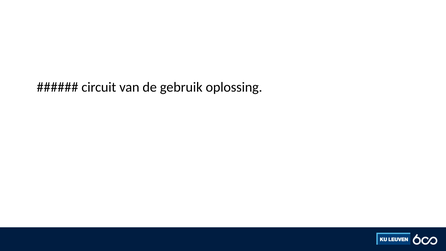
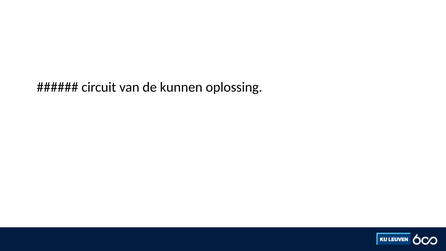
gebruik: gebruik -> kunnen
